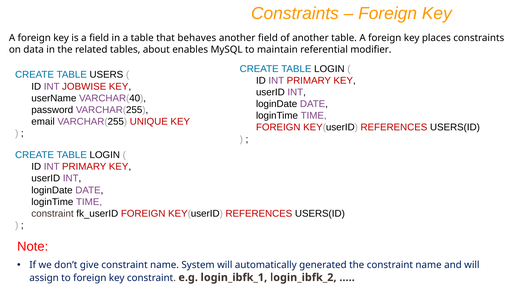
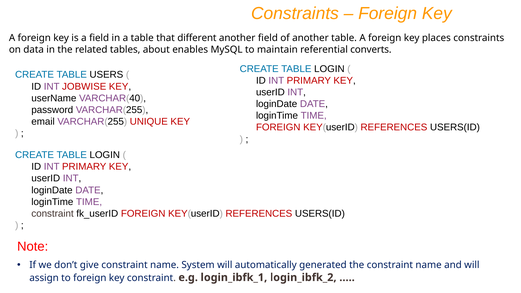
behaves: behaves -> different
modifier: modifier -> converts
